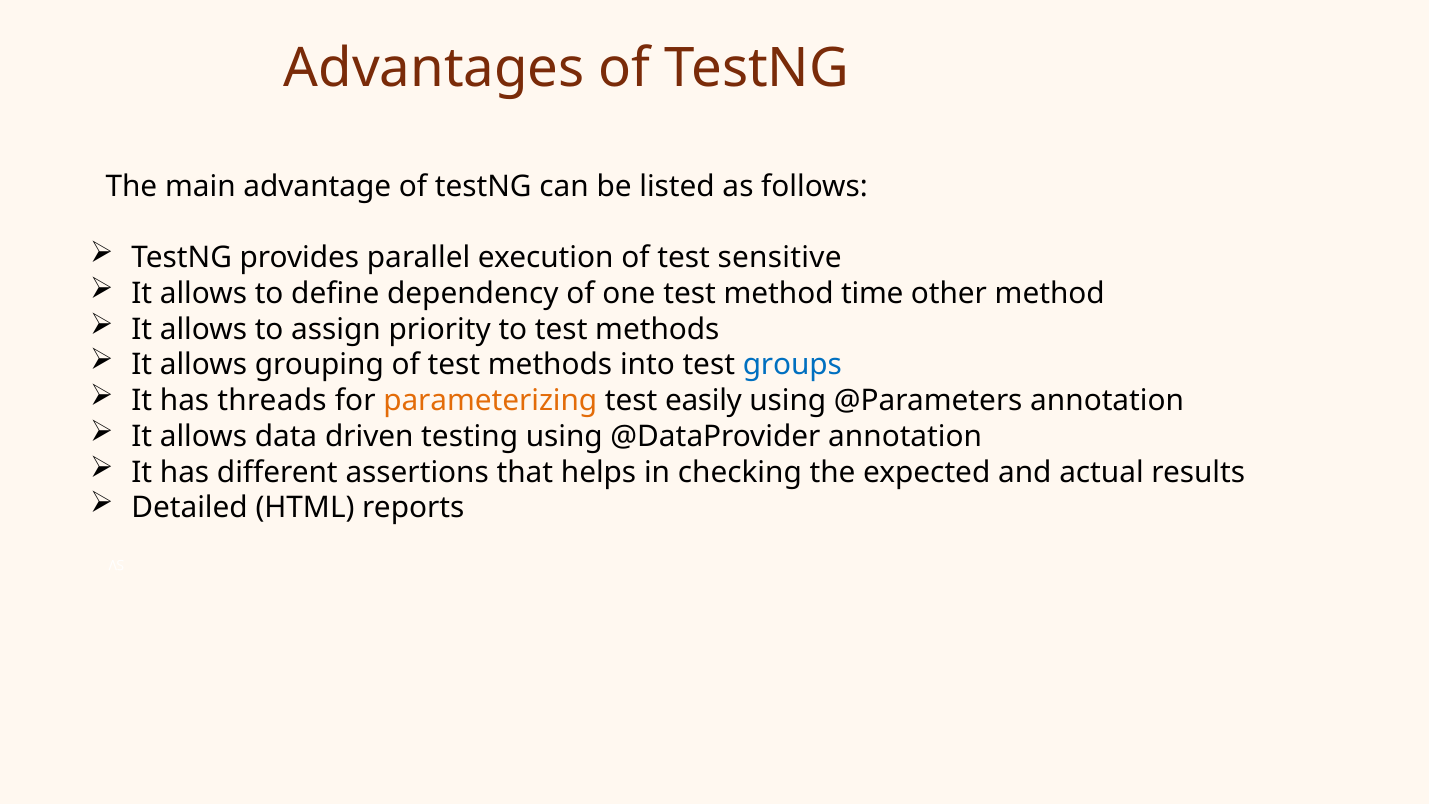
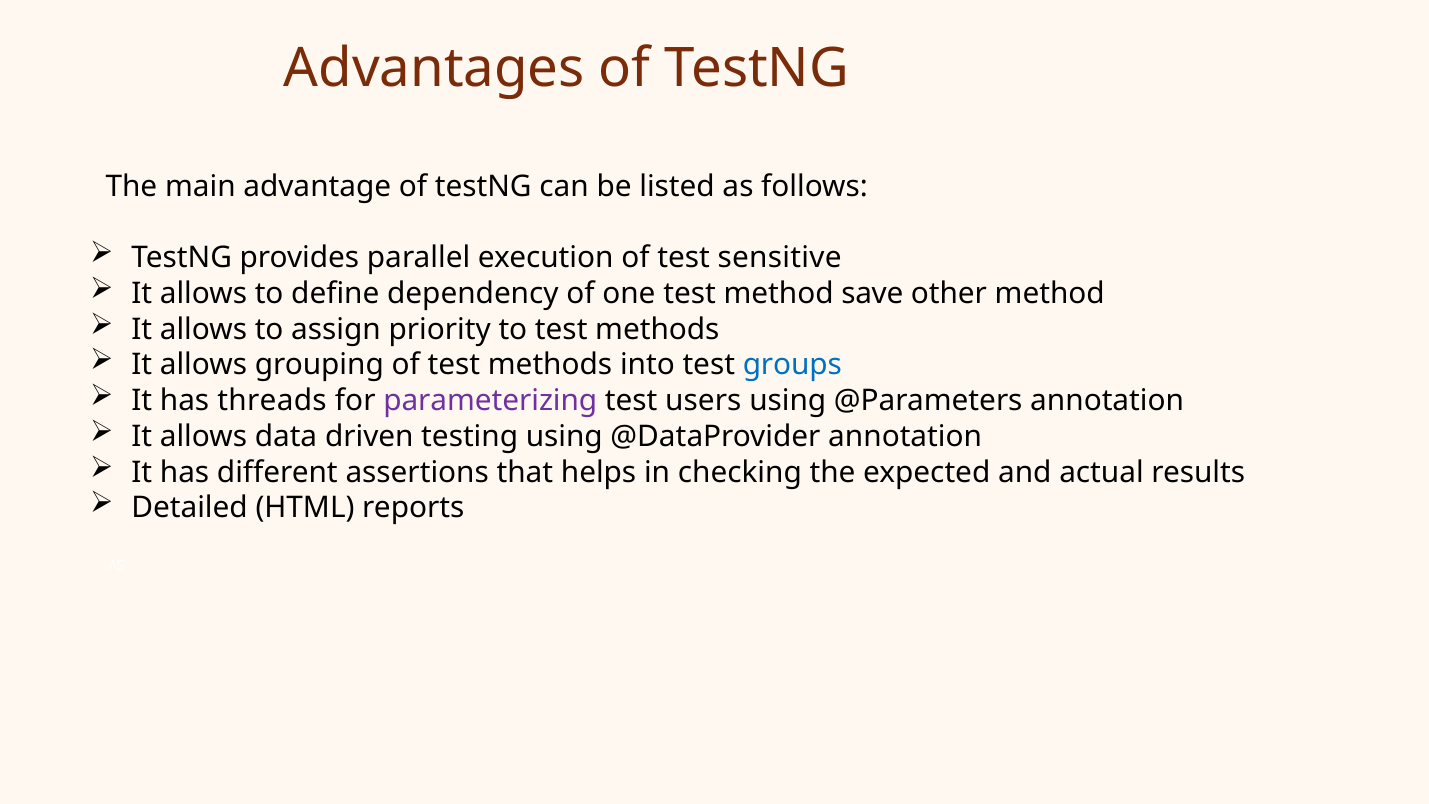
time: time -> save
parameterizing colour: orange -> purple
easily: easily -> users
